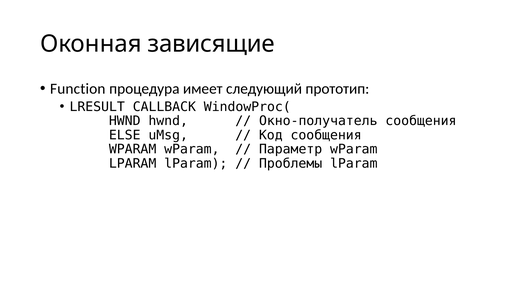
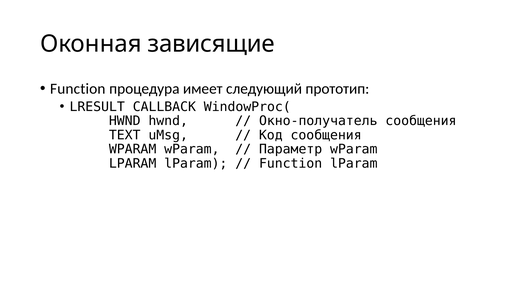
ELSE: ELSE -> TEXT
Проблемы at (291, 164): Проблемы -> Function
